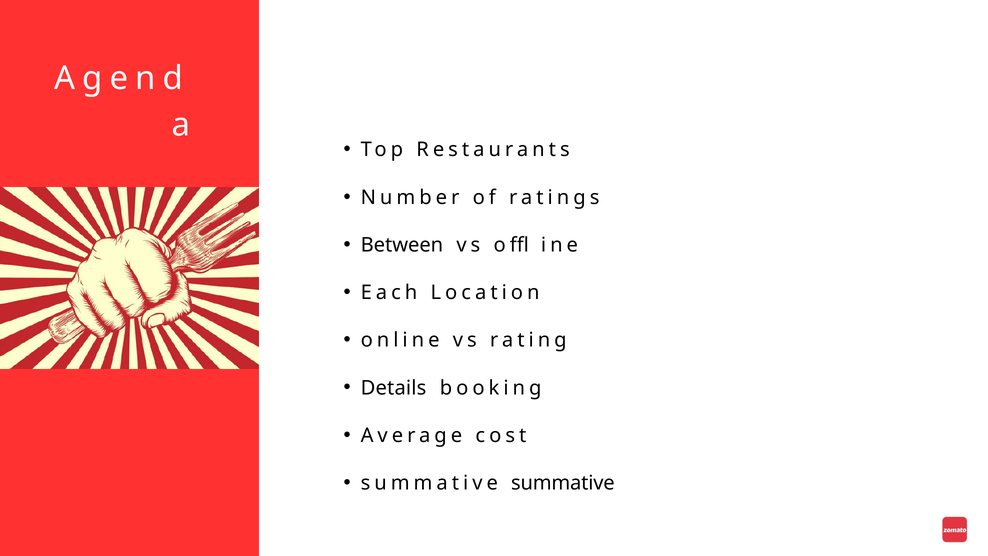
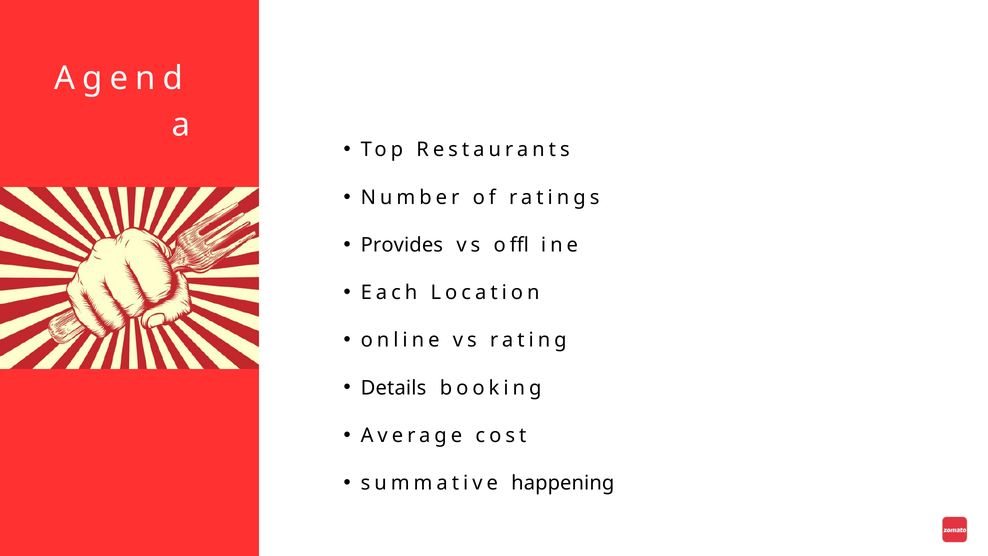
Between: Between -> Provides
summative summative: summative -> happening
